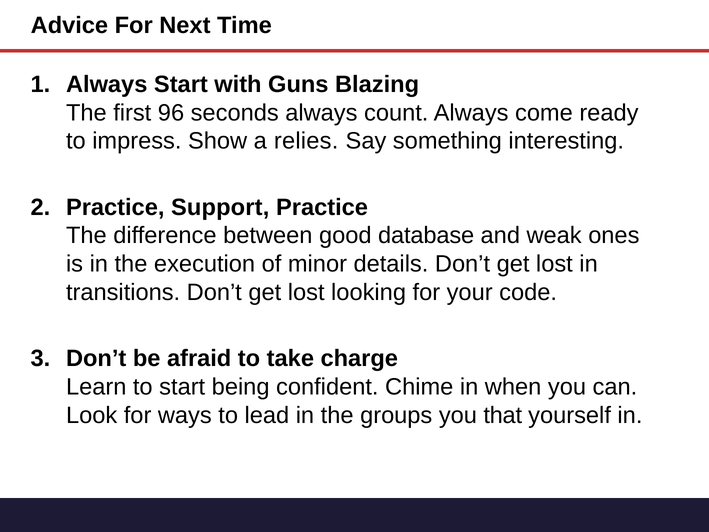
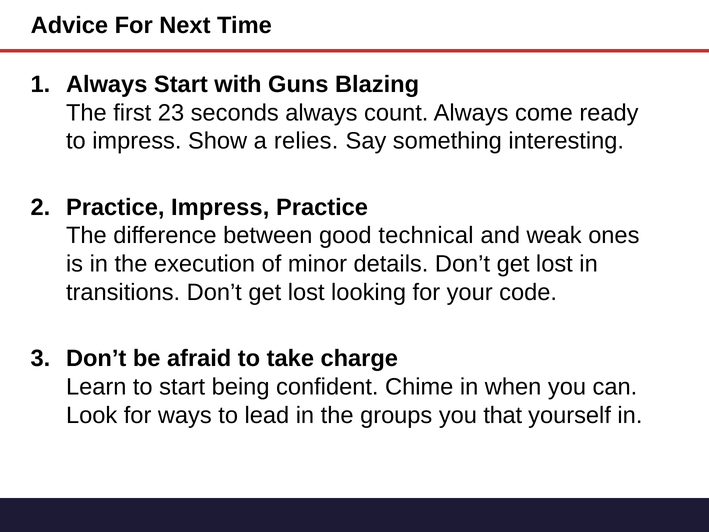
96: 96 -> 23
Practice Support: Support -> Impress
database: database -> technical
